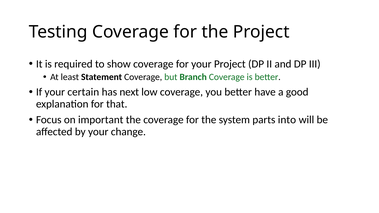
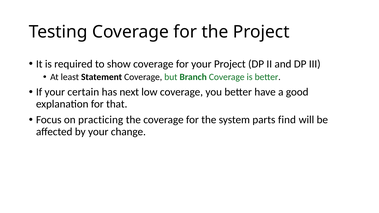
important: important -> practicing
into: into -> find
